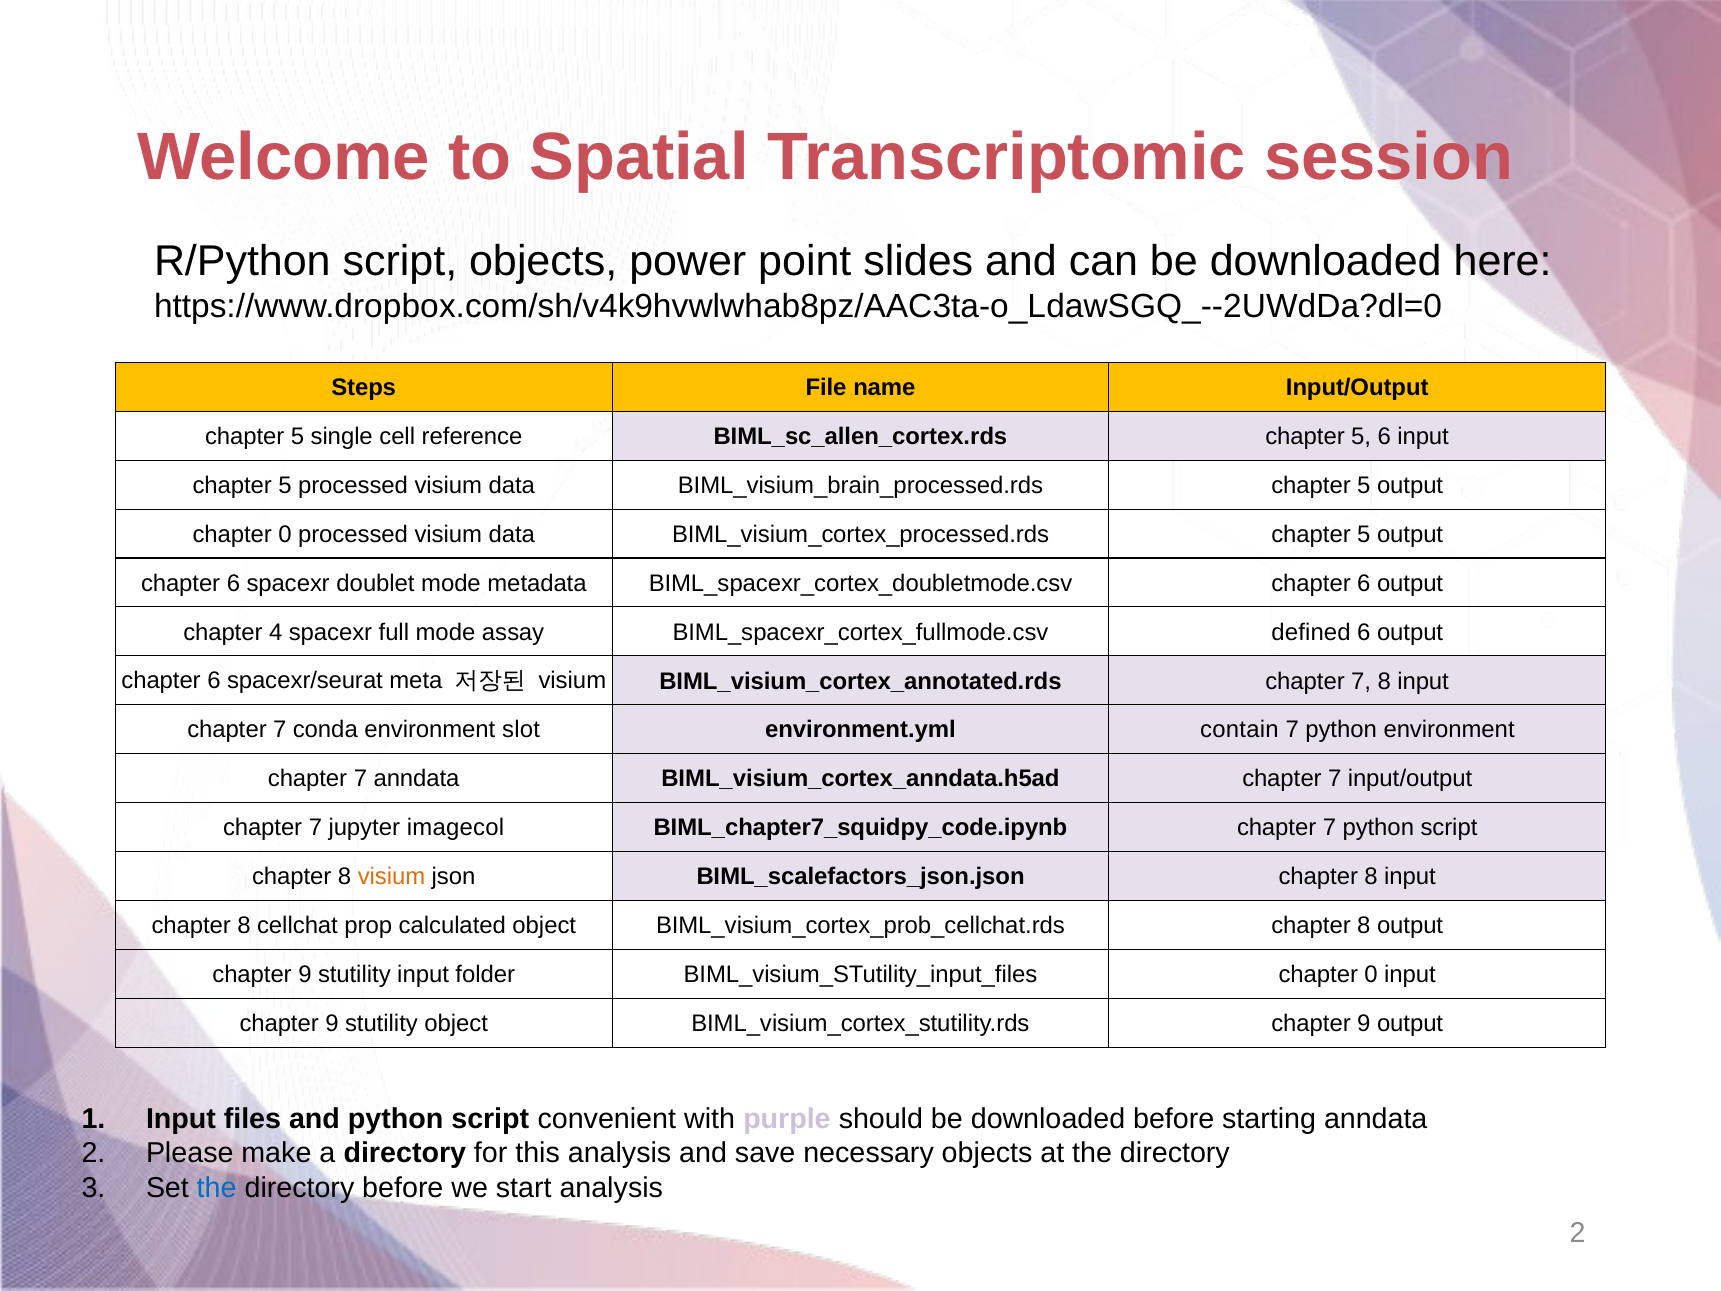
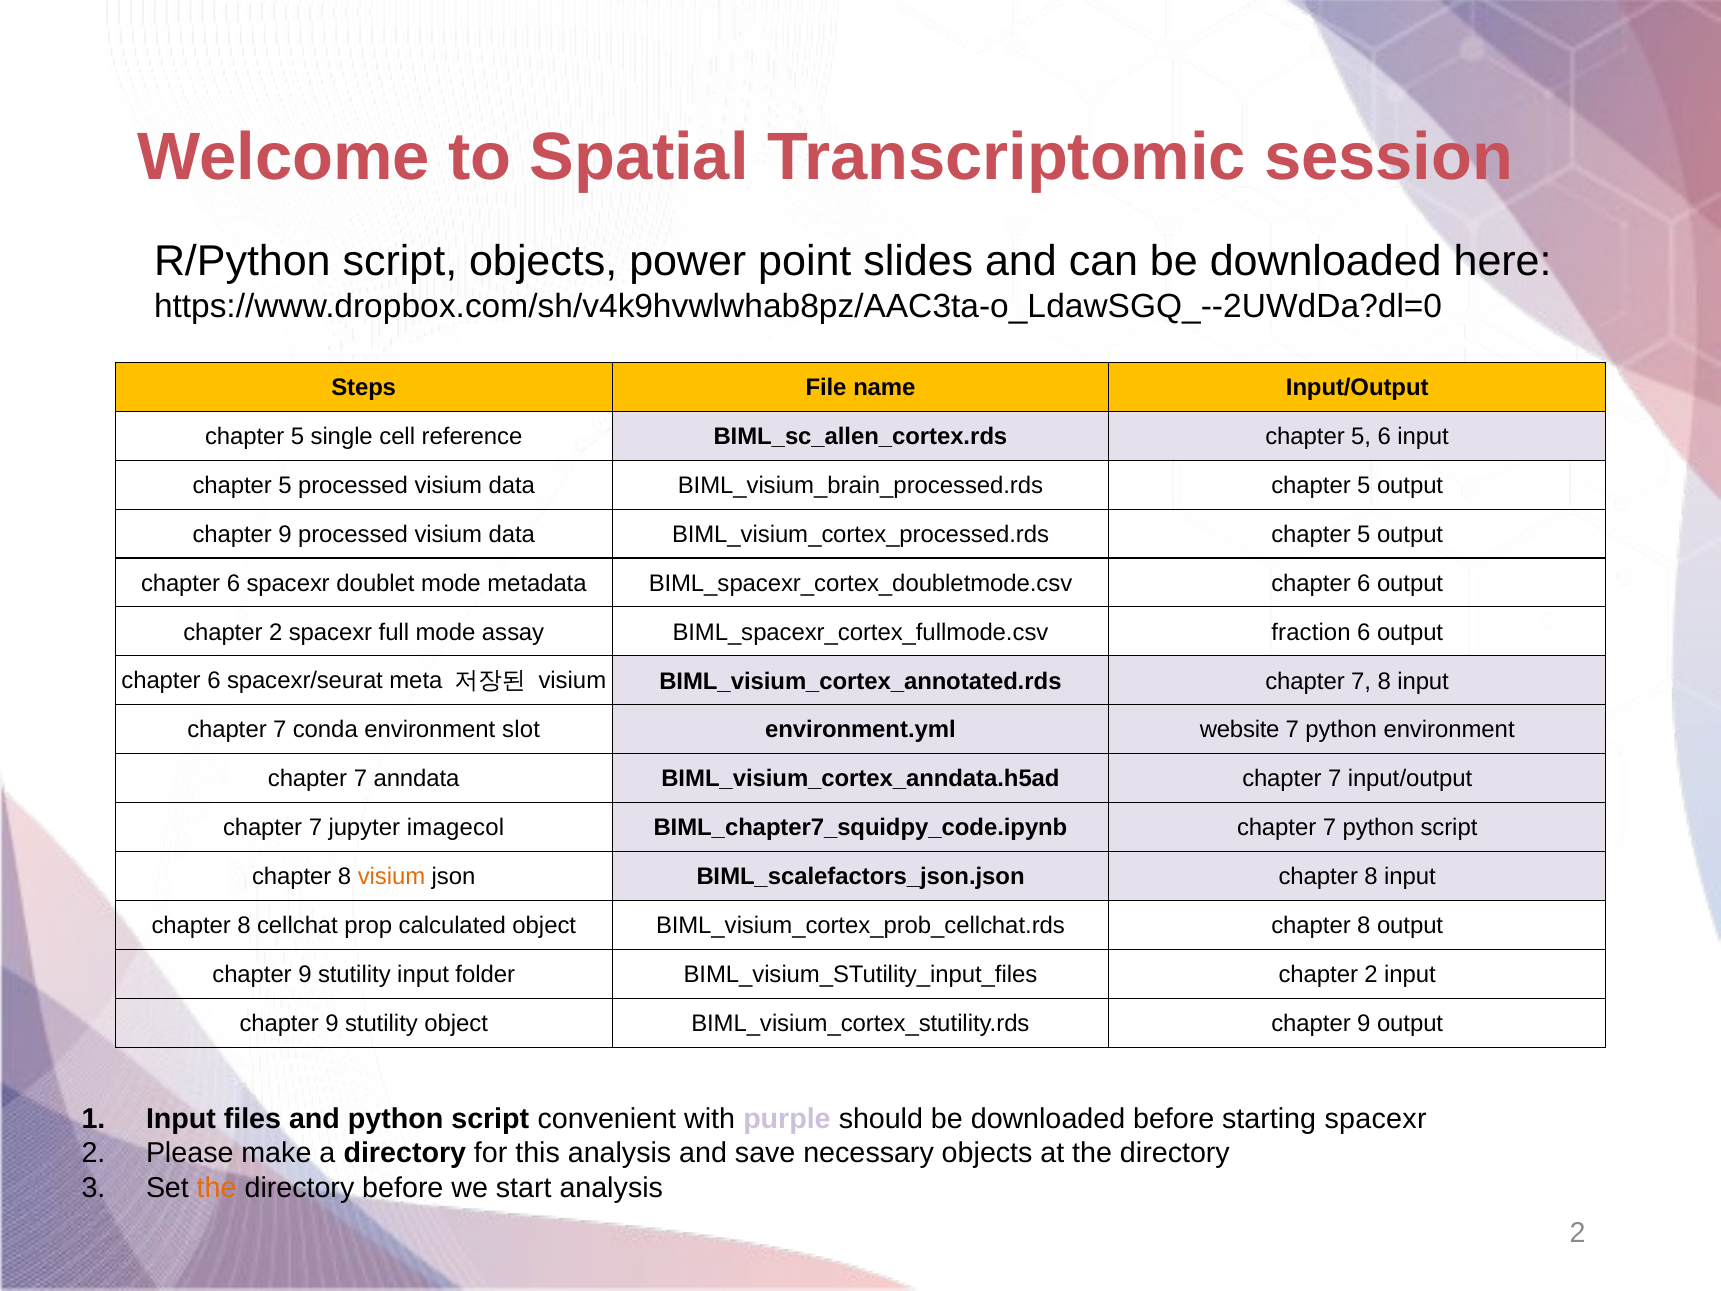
0 at (285, 534): 0 -> 9
4 at (276, 632): 4 -> 2
defined: defined -> fraction
contain: contain -> website
0 at (1371, 974): 0 -> 2
starting anndata: anndata -> spacexr
the at (217, 1188) colour: blue -> orange
